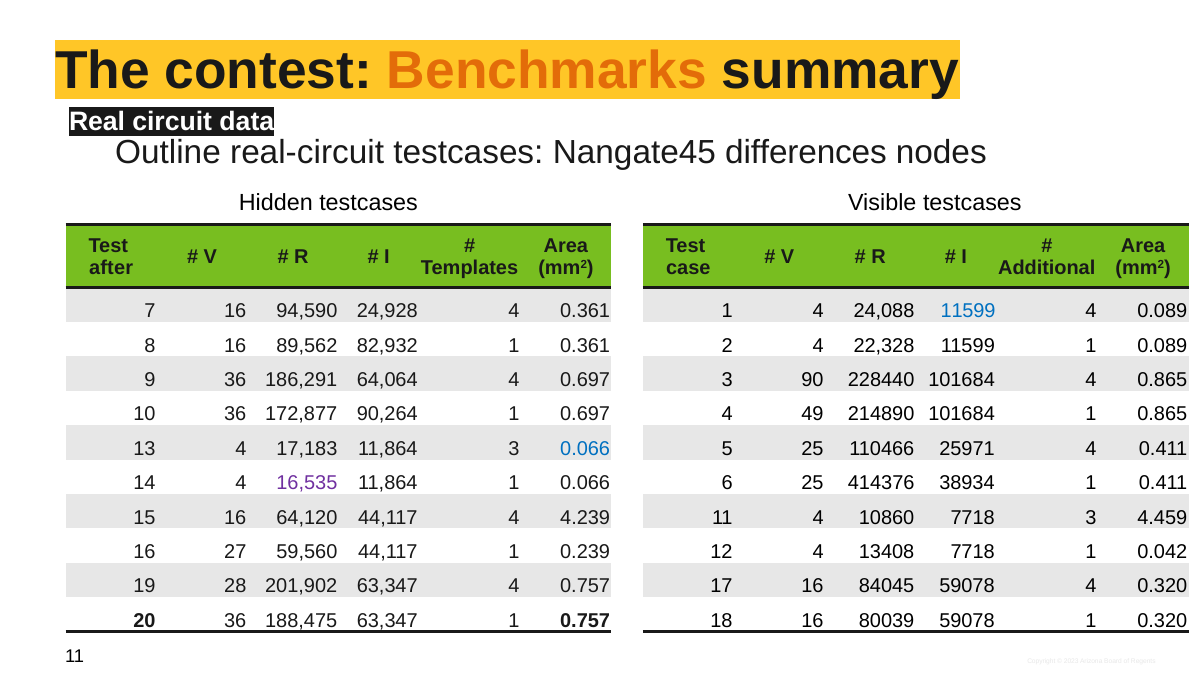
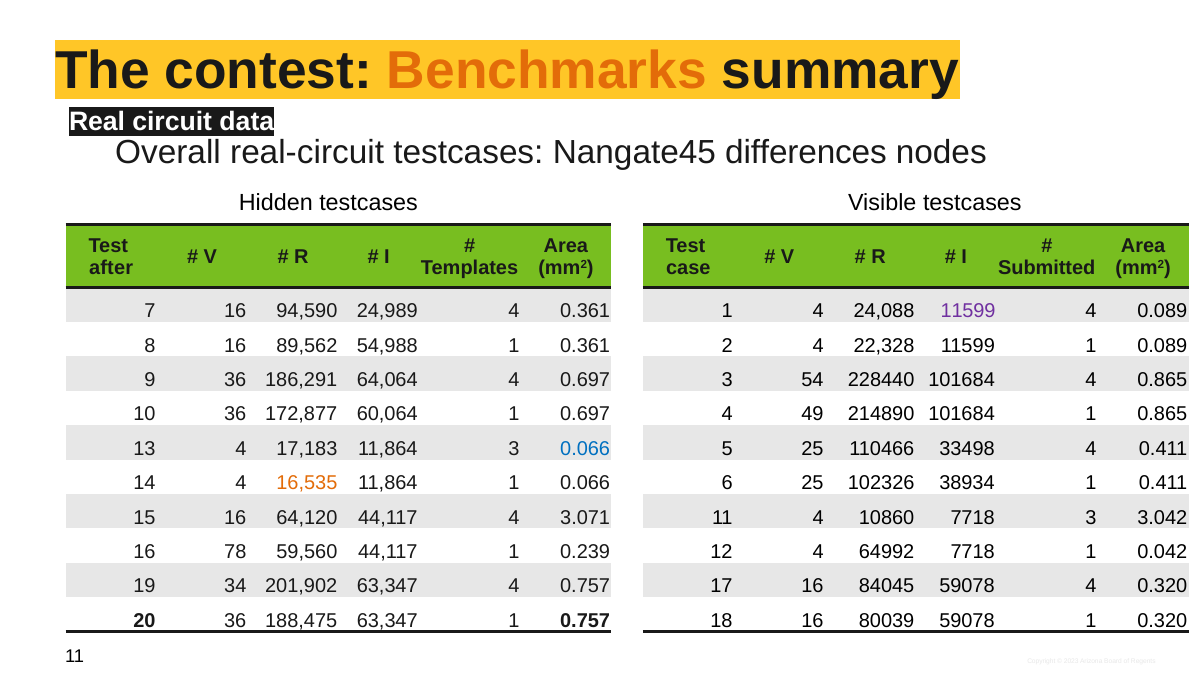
Outline: Outline -> Overall
Additional: Additional -> Submitted
24,928: 24,928 -> 24,989
11599 at (968, 311) colour: blue -> purple
82,932: 82,932 -> 54,988
90: 90 -> 54
90,264: 90,264 -> 60,064
25971: 25971 -> 33498
16,535 colour: purple -> orange
414376: 414376 -> 102326
4.239: 4.239 -> 3.071
4.459: 4.459 -> 3.042
27: 27 -> 78
13408: 13408 -> 64992
28: 28 -> 34
